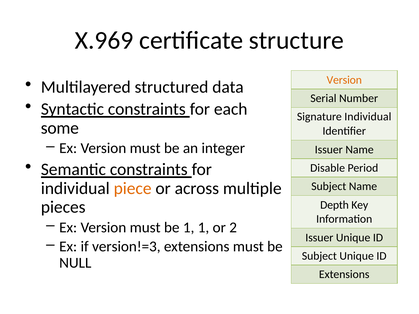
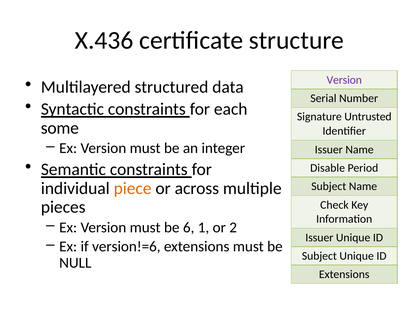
X.969: X.969 -> X.436
Version at (344, 80) colour: orange -> purple
Signature Individual: Individual -> Untrusted
Depth: Depth -> Check
be 1: 1 -> 6
version!=3: version!=3 -> version!=6
